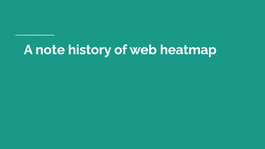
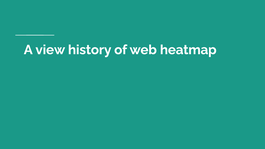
note: note -> view
